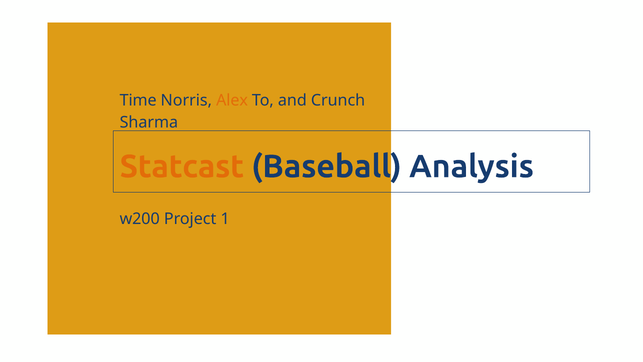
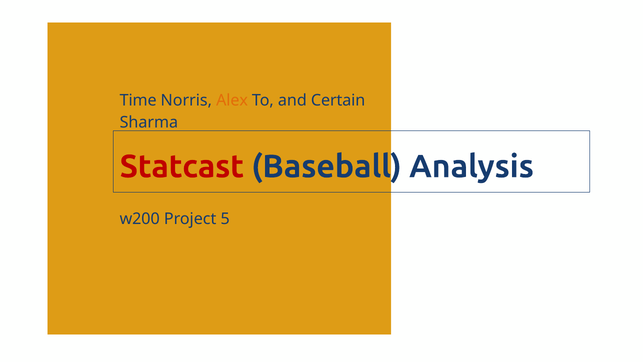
Crunch: Crunch -> Certain
Statcast colour: orange -> red
1: 1 -> 5
